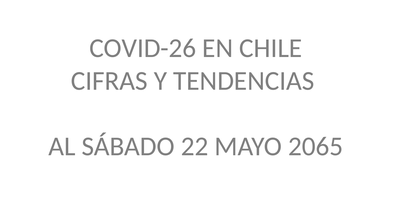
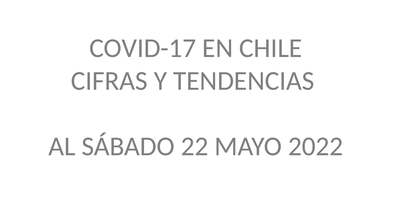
COVID-26: COVID-26 -> COVID-17
2065: 2065 -> 2022
